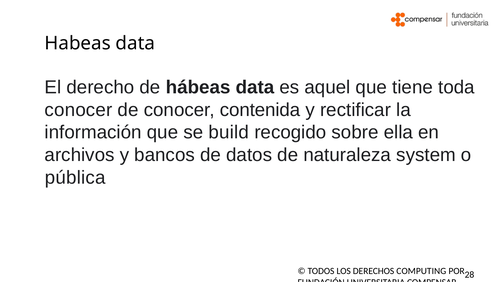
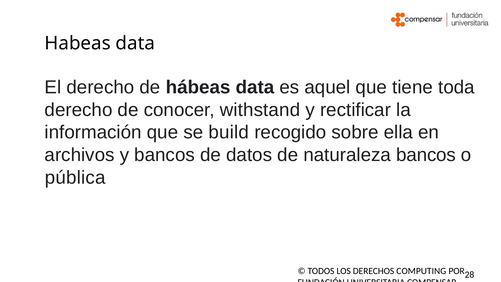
conocer at (78, 110): conocer -> derecho
contenida: contenida -> withstand
naturaleza system: system -> bancos
